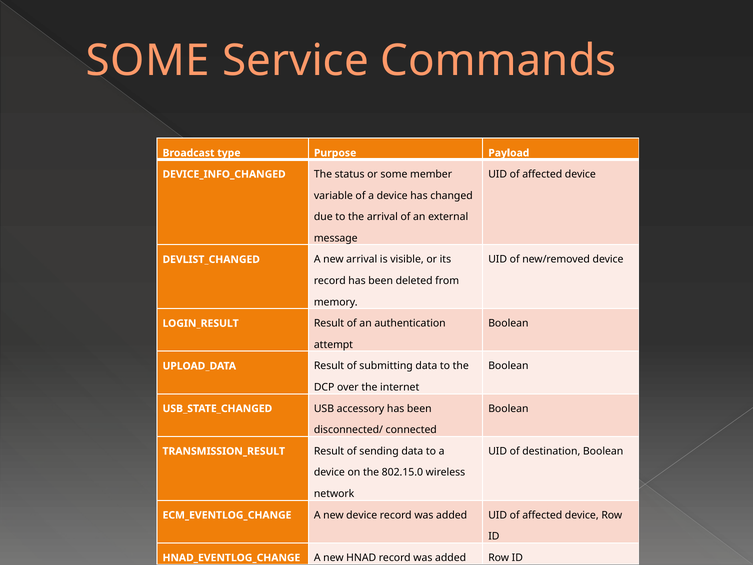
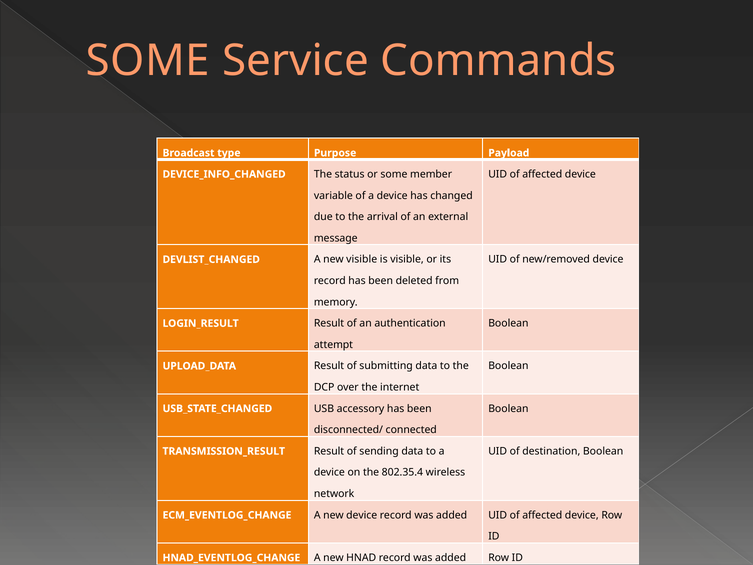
new arrival: arrival -> visible
802.15.0: 802.15.0 -> 802.35.4
